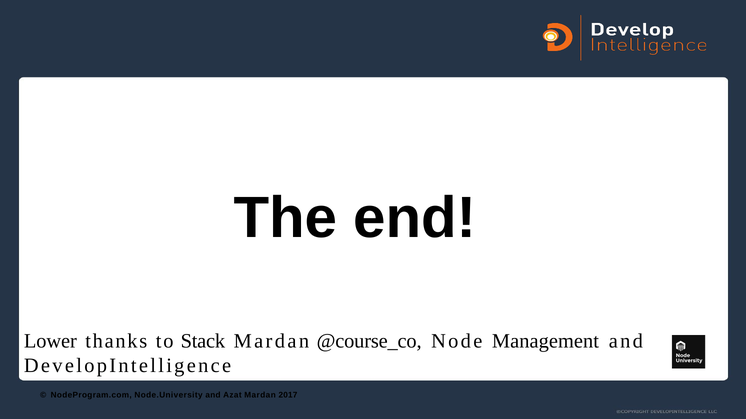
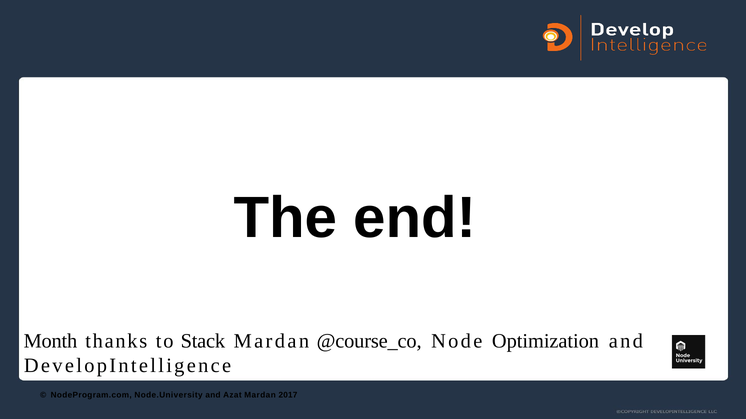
Lower: Lower -> Month
Management: Management -> Optimization
